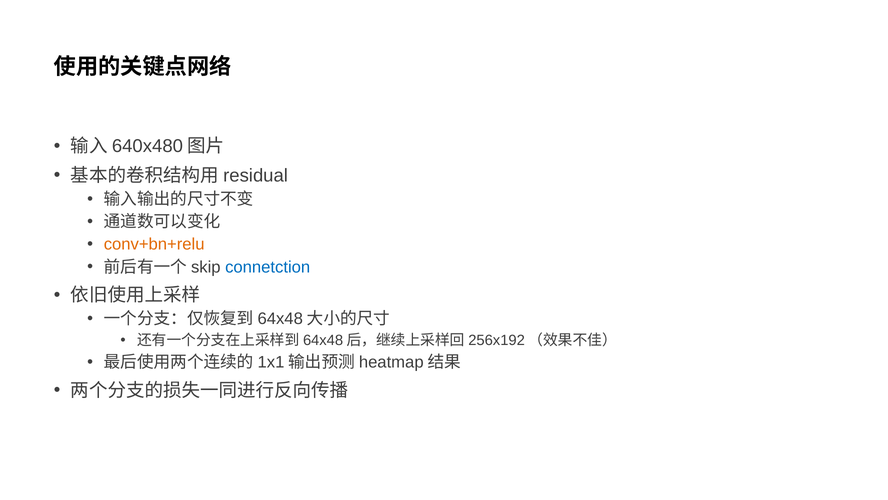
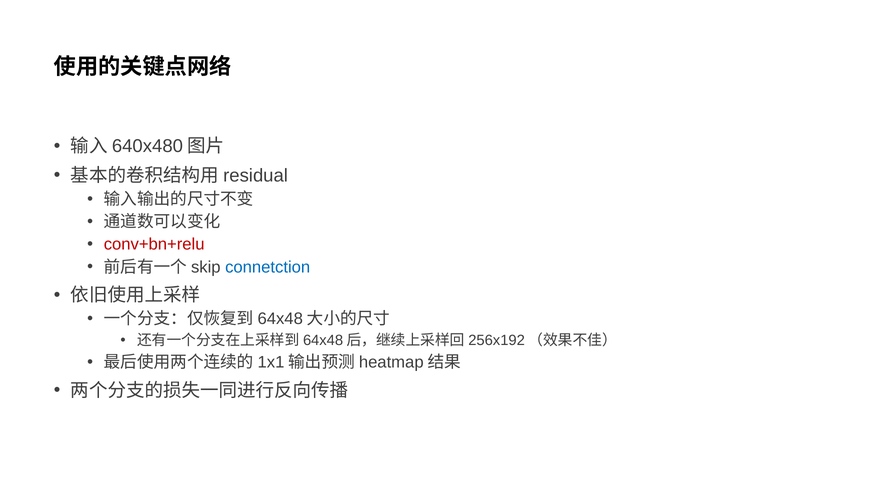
conv+bn+relu colour: orange -> red
